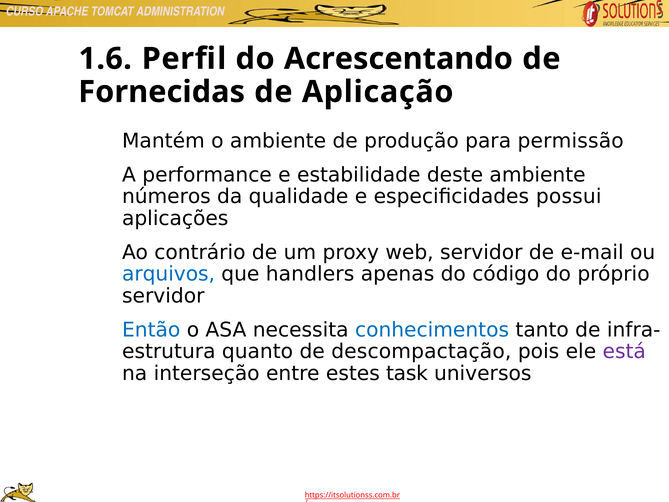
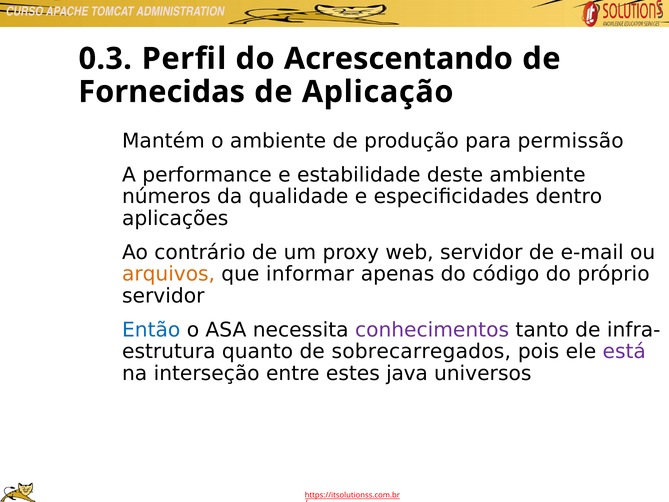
1.6: 1.6 -> 0.3
possui: possui -> dentro
arquivos colour: blue -> orange
handlers: handlers -> informar
conhecimentos colour: blue -> purple
descompactação: descompactação -> sobrecarregados
task: task -> java
